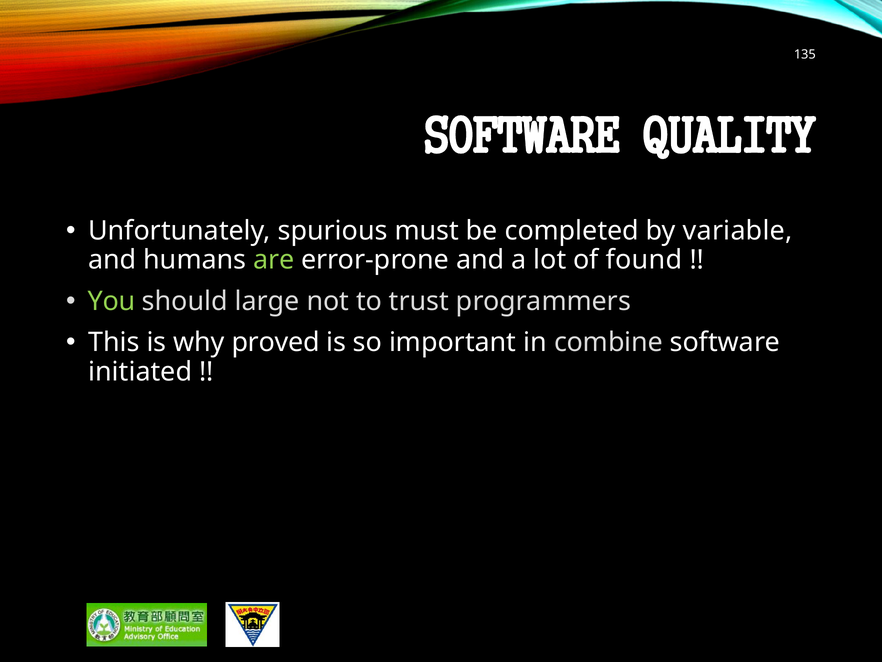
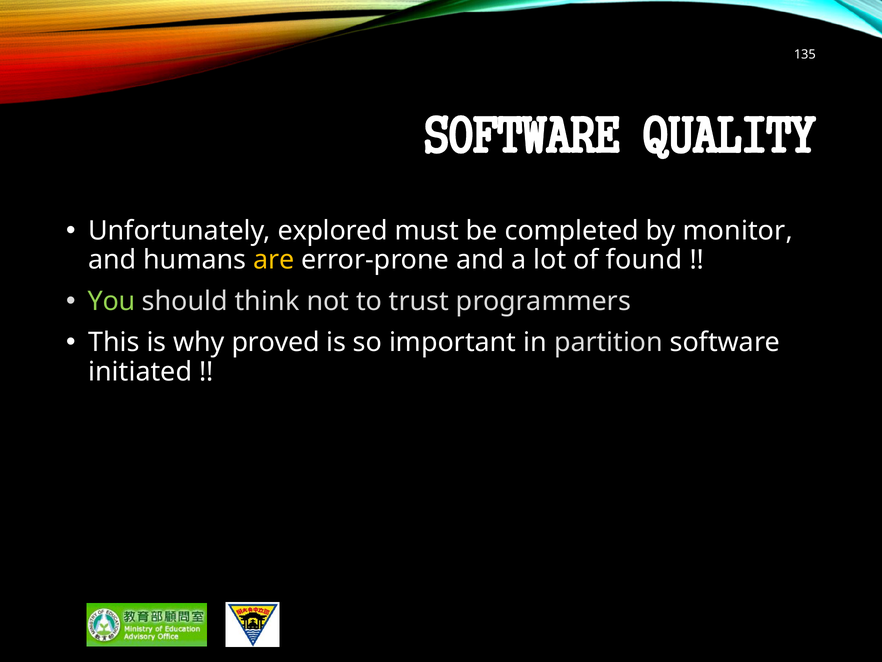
spurious: spurious -> explored
variable: variable -> monitor
are colour: light green -> yellow
large: large -> think
combine: combine -> partition
